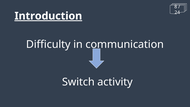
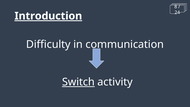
Switch underline: none -> present
